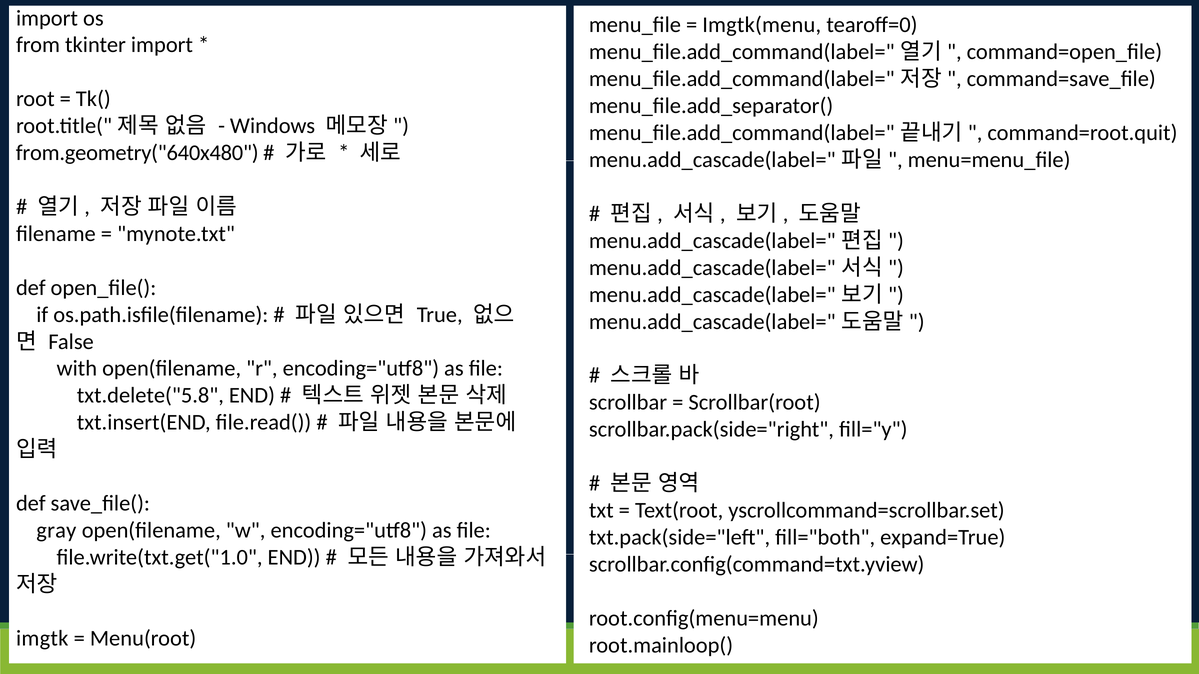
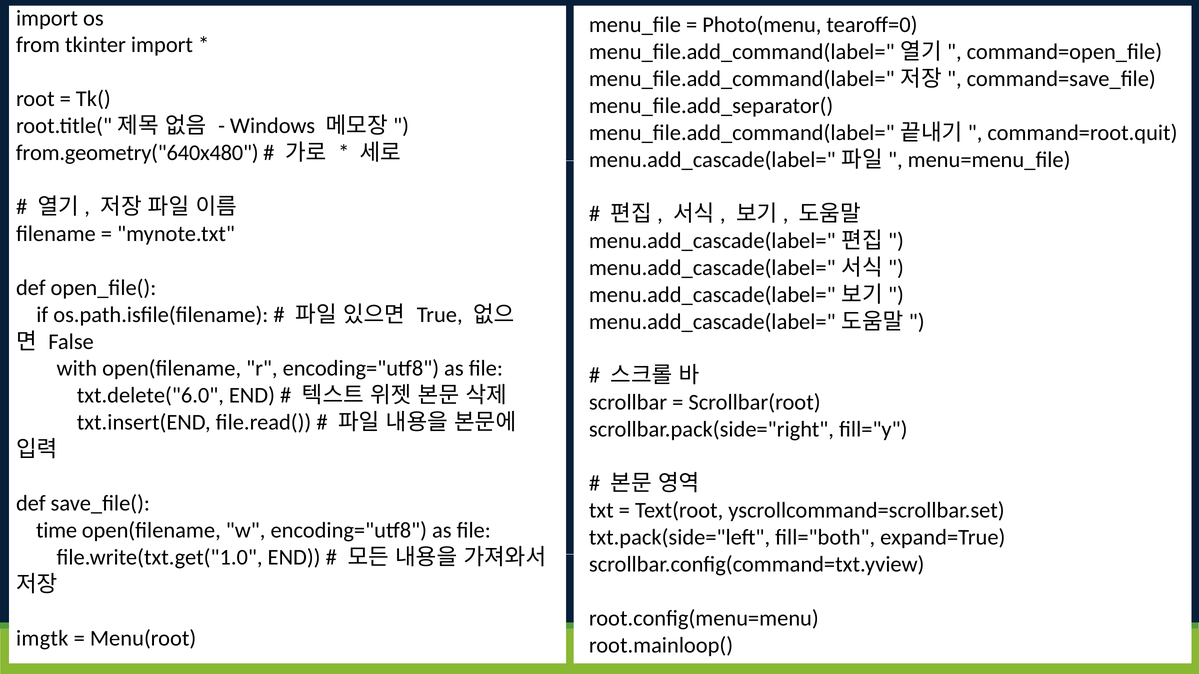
Imgtk(menu: Imgtk(menu -> Photo(menu
txt.delete("5.8: txt.delete("5.8 -> txt.delete("6.0
gray: gray -> time
